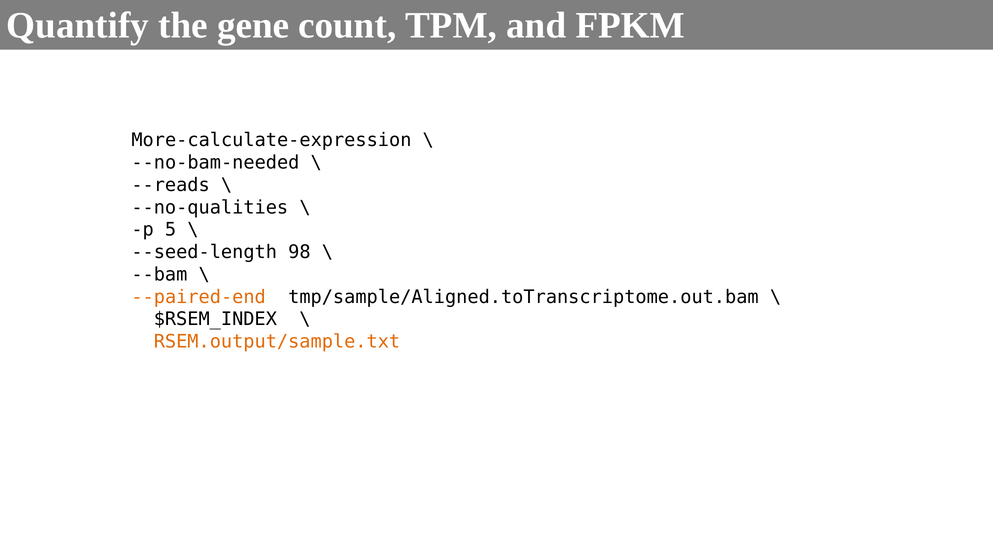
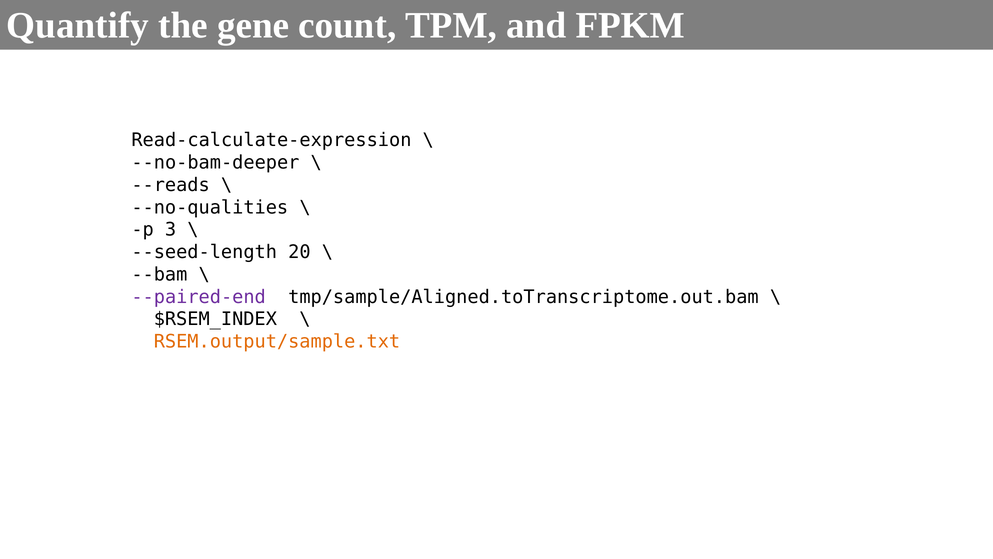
More-calculate-expression: More-calculate-expression -> Read-calculate-expression
--no-bam-needed: --no-bam-needed -> --no-bam-deeper
5: 5 -> 3
98: 98 -> 20
--paired-end colour: orange -> purple
